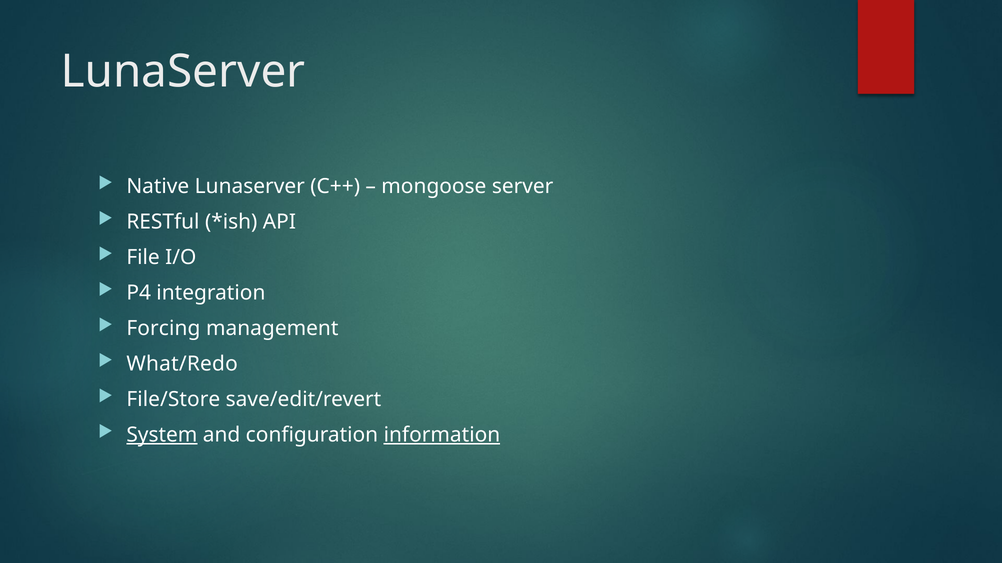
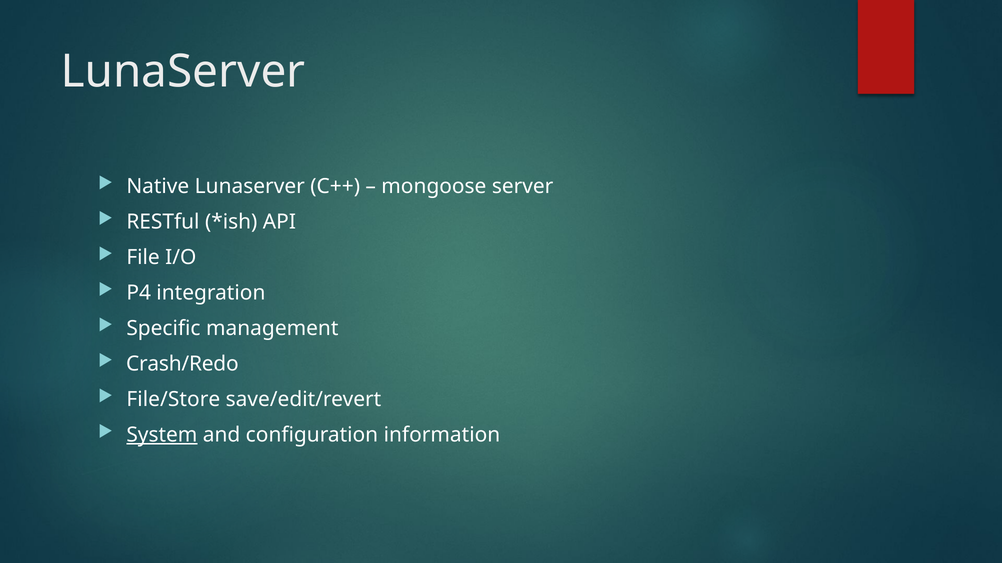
Forcing: Forcing -> Specific
What/Redo: What/Redo -> Crash/Redo
information underline: present -> none
